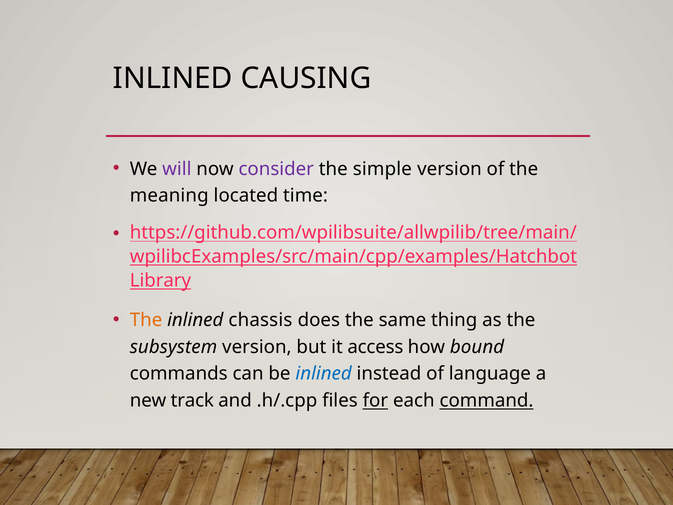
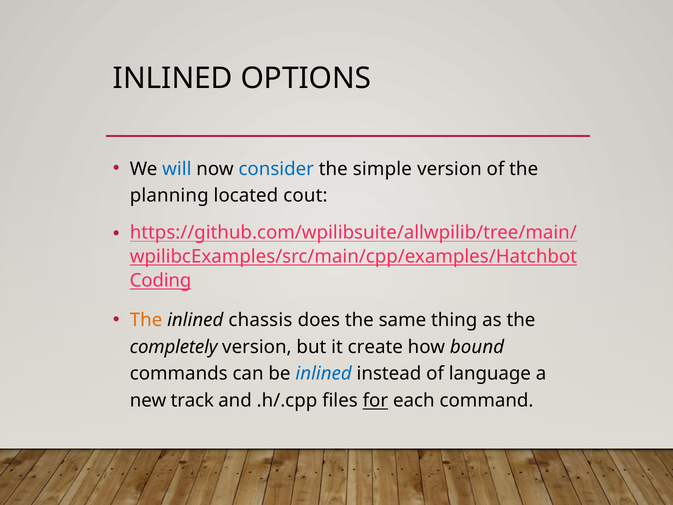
CAUSING: CAUSING -> OPTIONS
will colour: purple -> blue
consider colour: purple -> blue
meaning: meaning -> planning
time: time -> cout
Library: Library -> Coding
subsystem: subsystem -> completely
access: access -> create
command underline: present -> none
